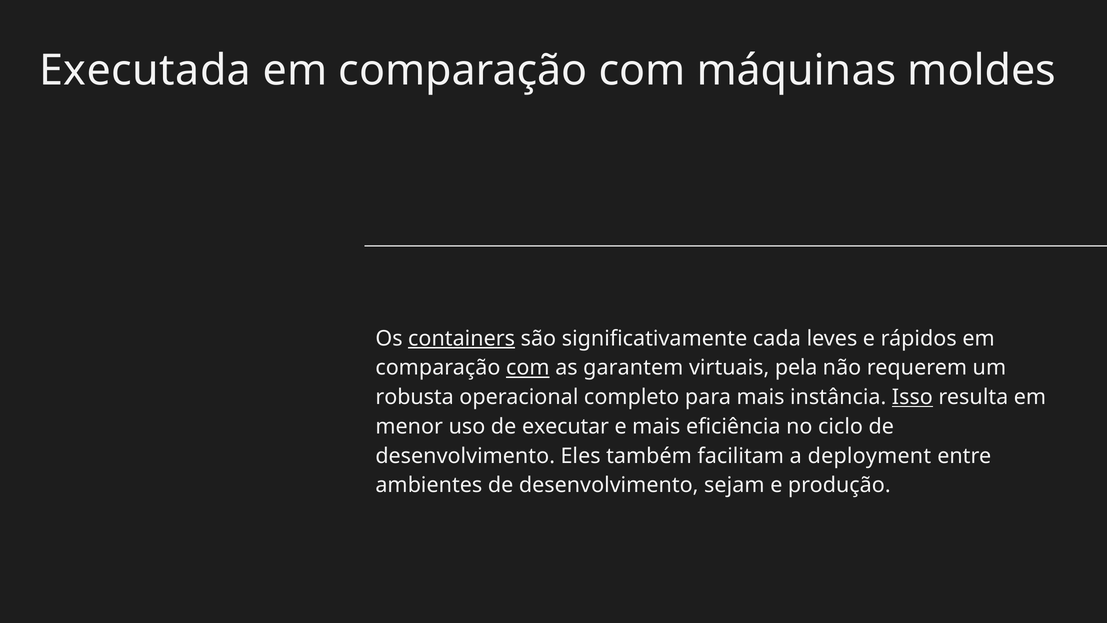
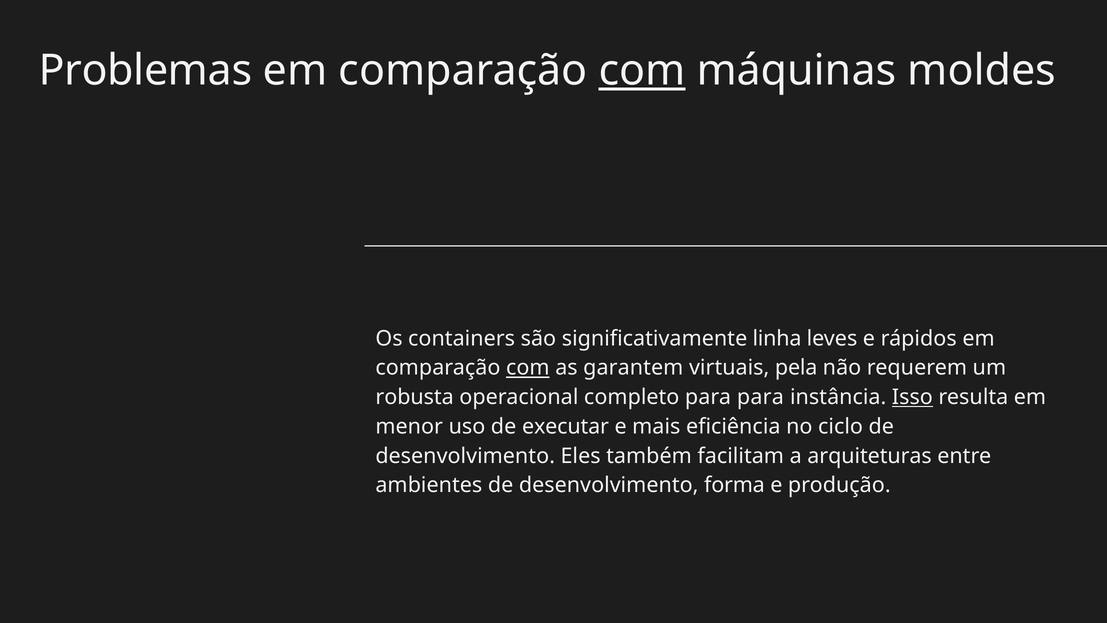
Executada: Executada -> Problemas
com at (642, 70) underline: none -> present
containers underline: present -> none
cada: cada -> linha
para mais: mais -> para
deployment: deployment -> arquiteturas
sejam: sejam -> forma
